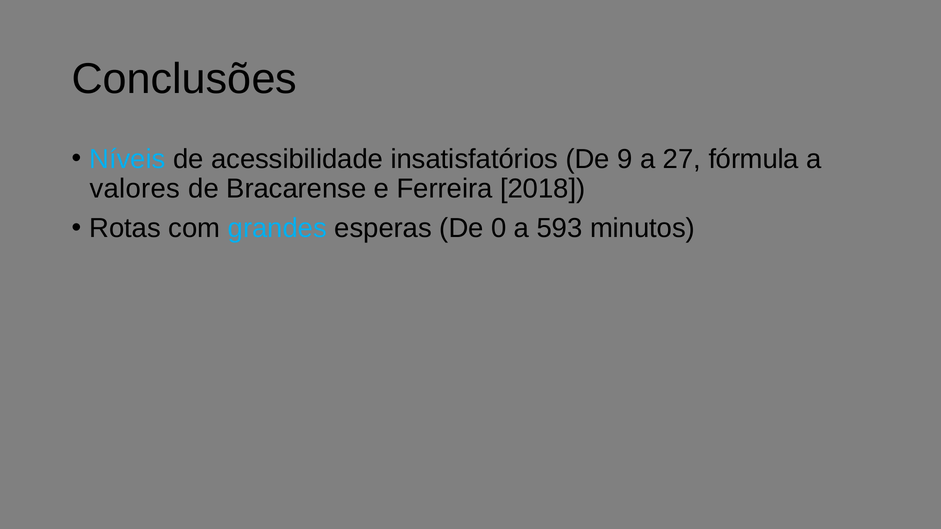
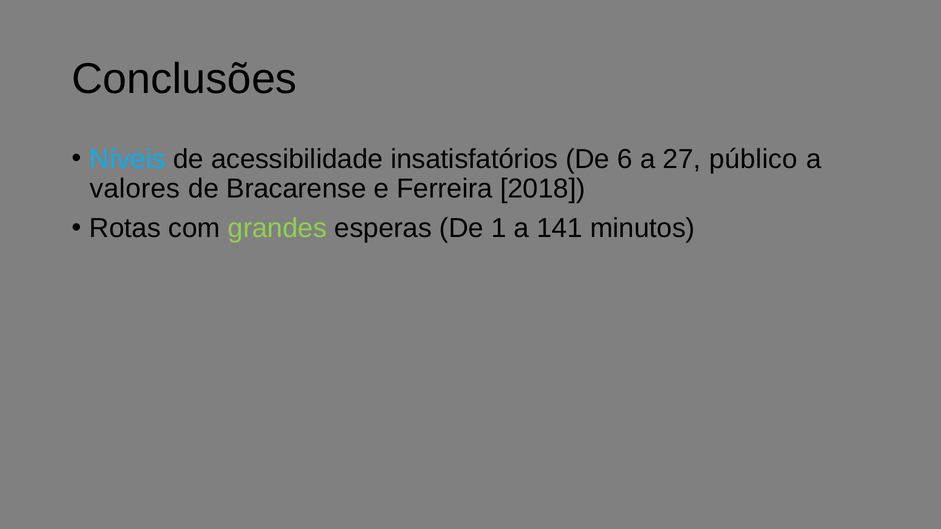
9: 9 -> 6
fórmula: fórmula -> público
grandes colour: light blue -> light green
0: 0 -> 1
593: 593 -> 141
